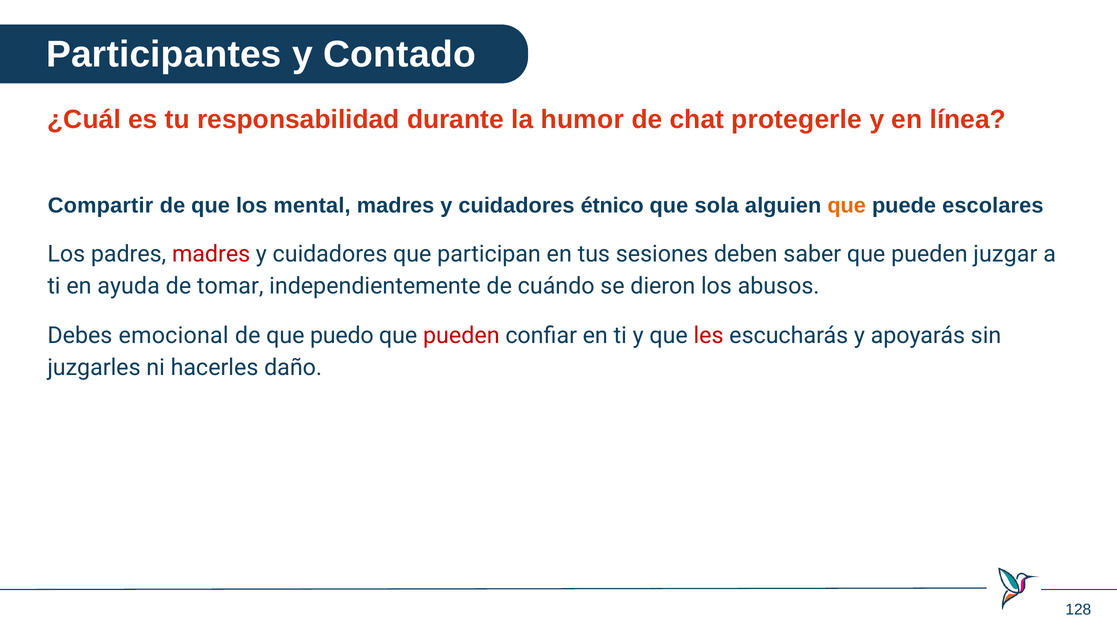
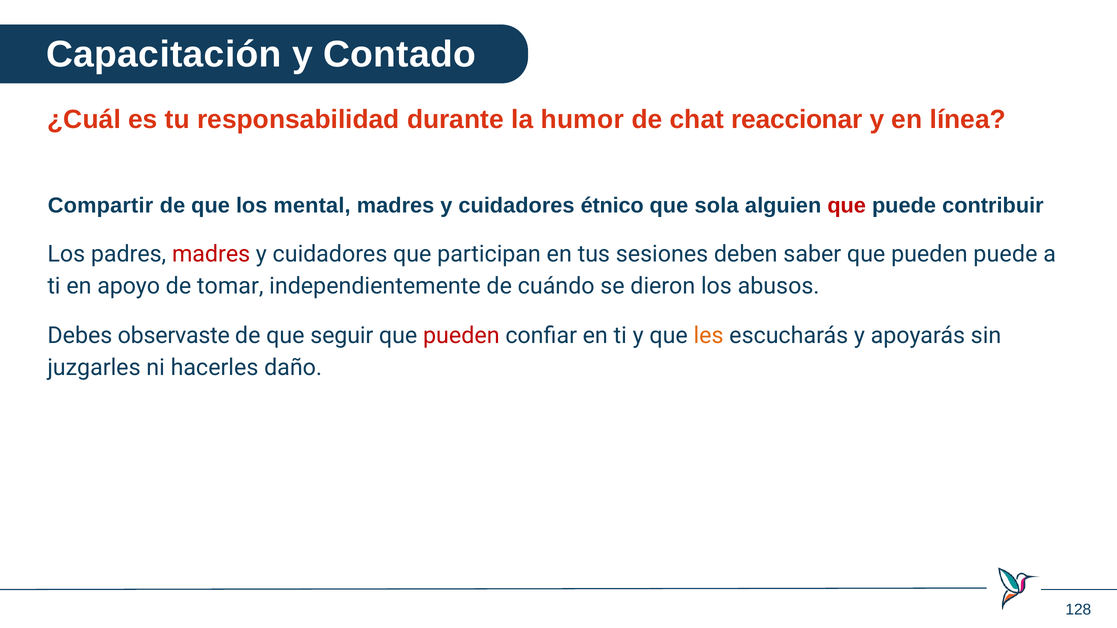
Participantes: Participantes -> Capacitación
protegerle: protegerle -> reaccionar
que at (847, 206) colour: orange -> red
escolares: escolares -> contribuir
pueden juzgar: juzgar -> puede
ayuda: ayuda -> apoyo
emocional: emocional -> observaste
puedo: puedo -> seguir
les colour: red -> orange
